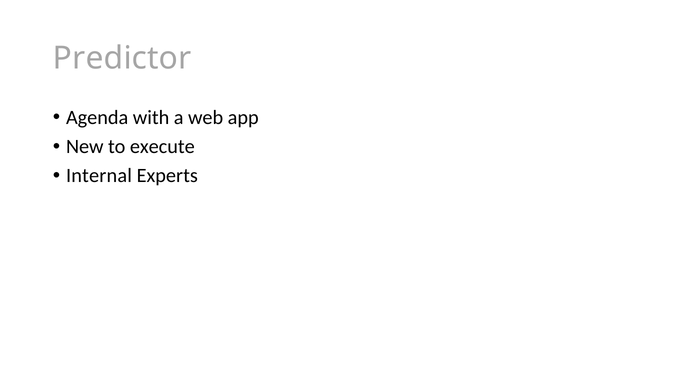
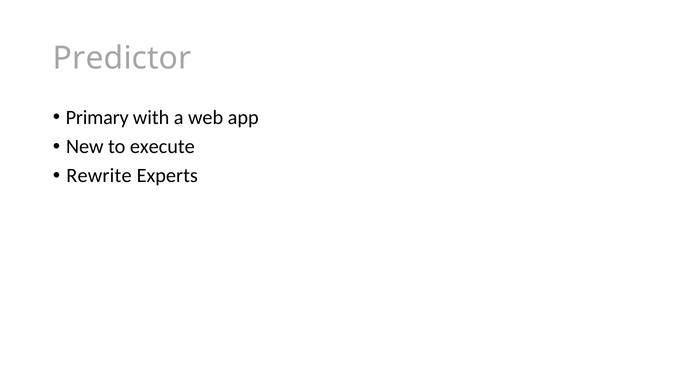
Agenda: Agenda -> Primary
Internal: Internal -> Rewrite
